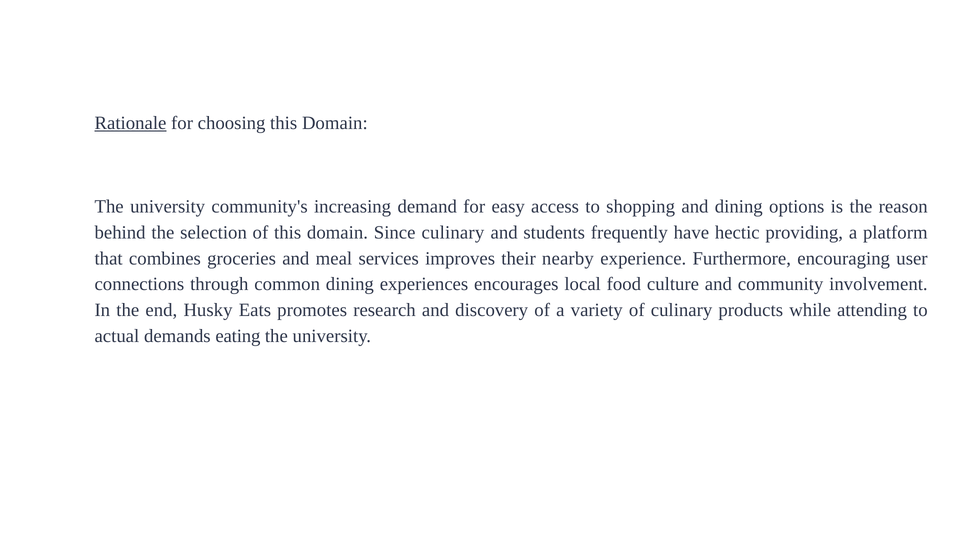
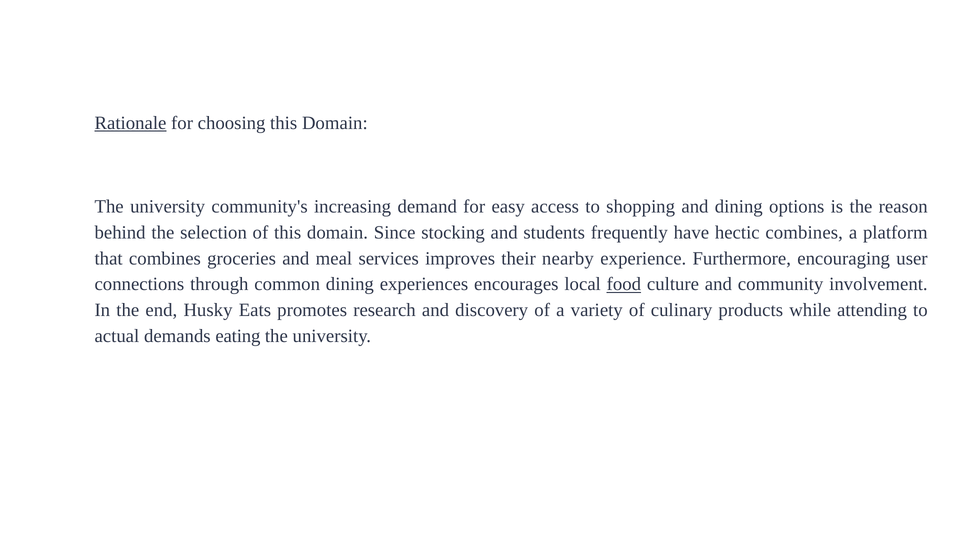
Since culinary: culinary -> stocking
hectic providing: providing -> combines
food underline: none -> present
